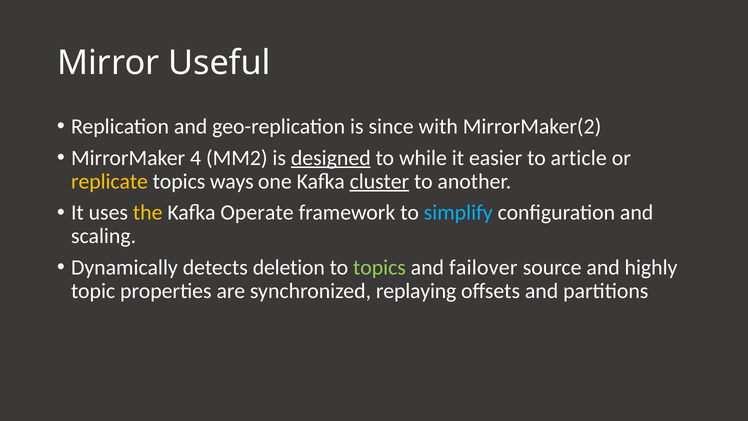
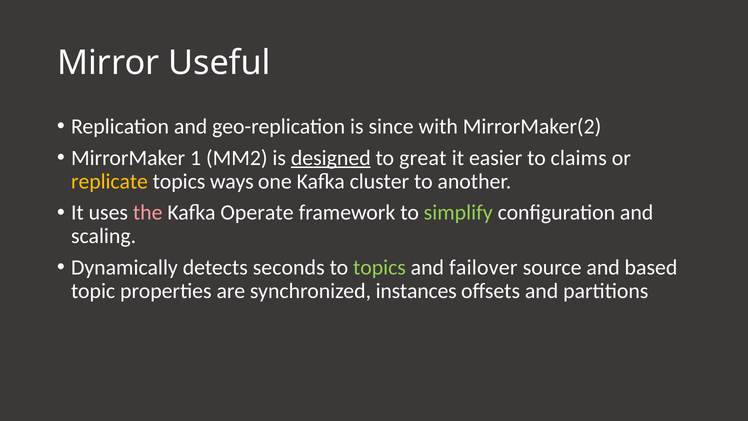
4: 4 -> 1
while: while -> great
article: article -> claims
cluster underline: present -> none
the colour: yellow -> pink
simplify colour: light blue -> light green
deletion: deletion -> seconds
highly: highly -> based
replaying: replaying -> instances
